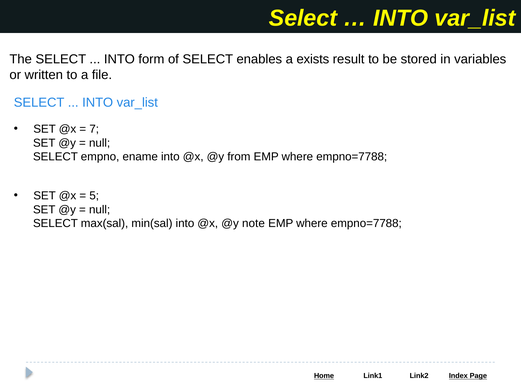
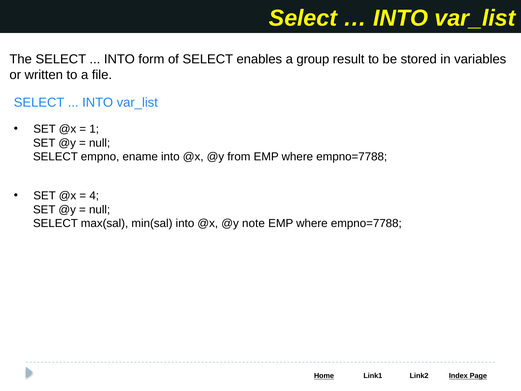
exists: exists -> group
7: 7 -> 1
5: 5 -> 4
